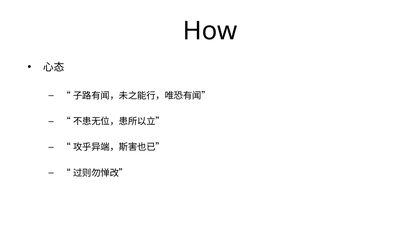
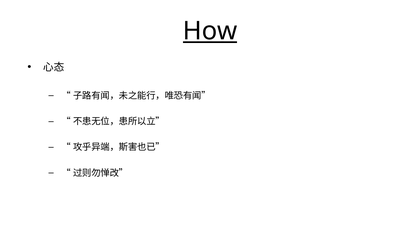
How underline: none -> present
